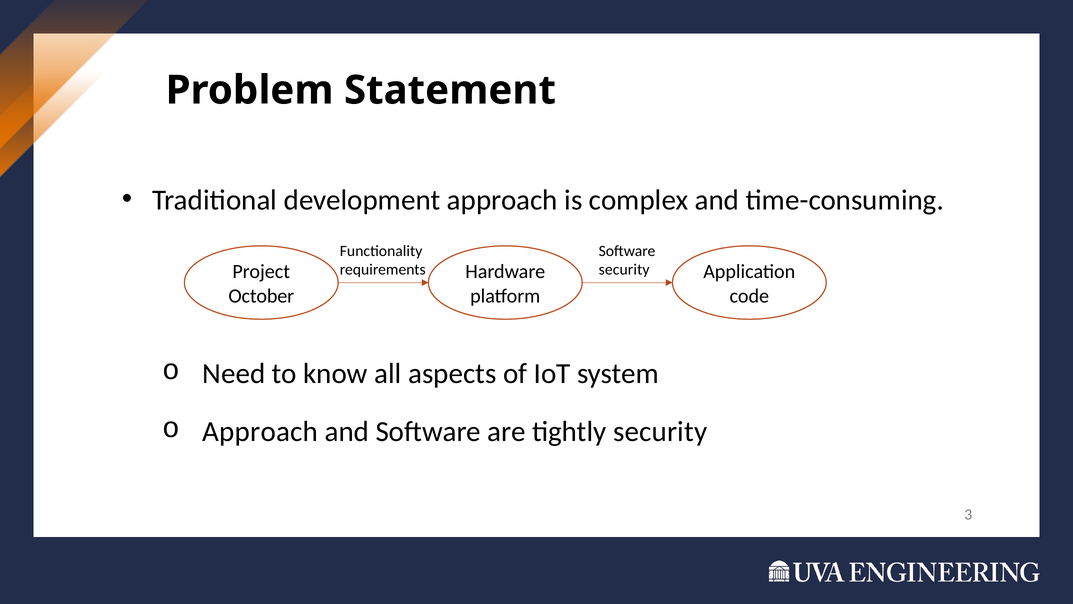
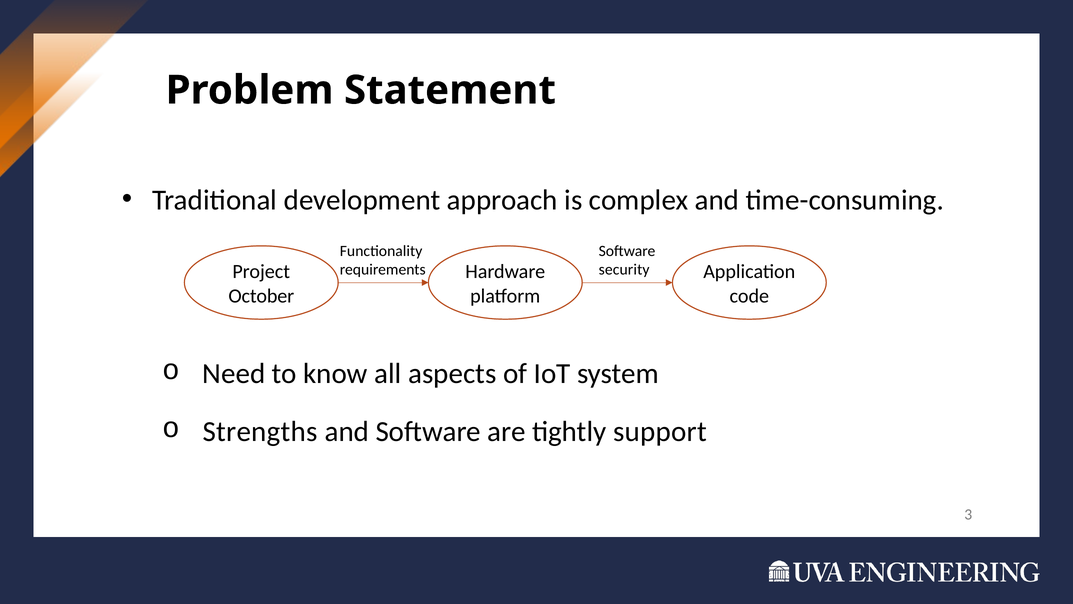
Approach at (260, 431): Approach -> Strengths
tightly security: security -> support
